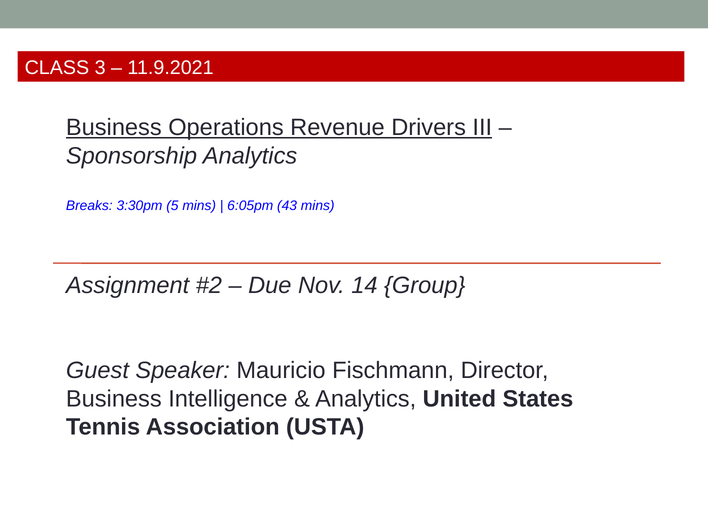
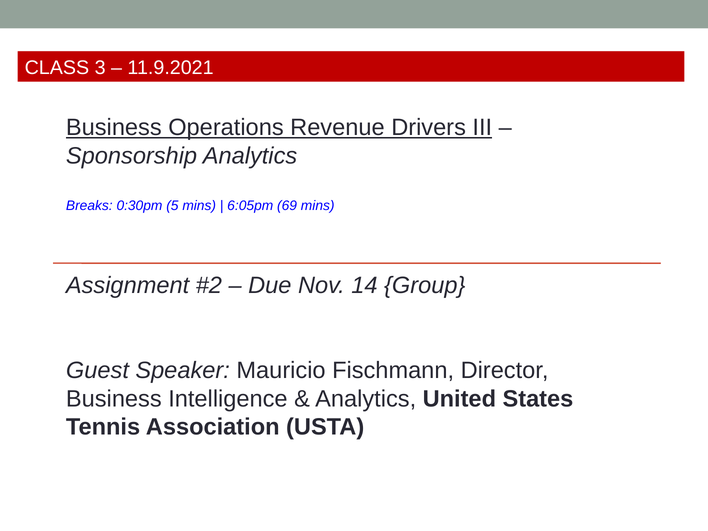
3:30pm: 3:30pm -> 0:30pm
43: 43 -> 69
